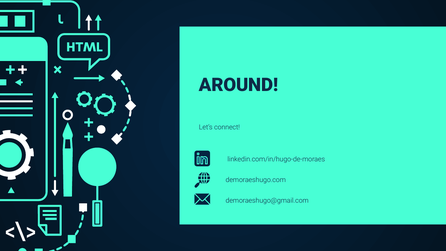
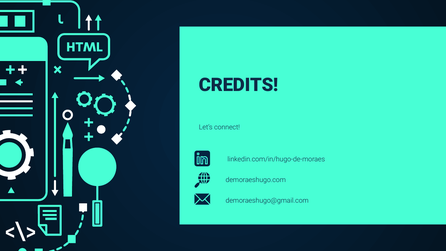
AROUND: AROUND -> CREDITS
